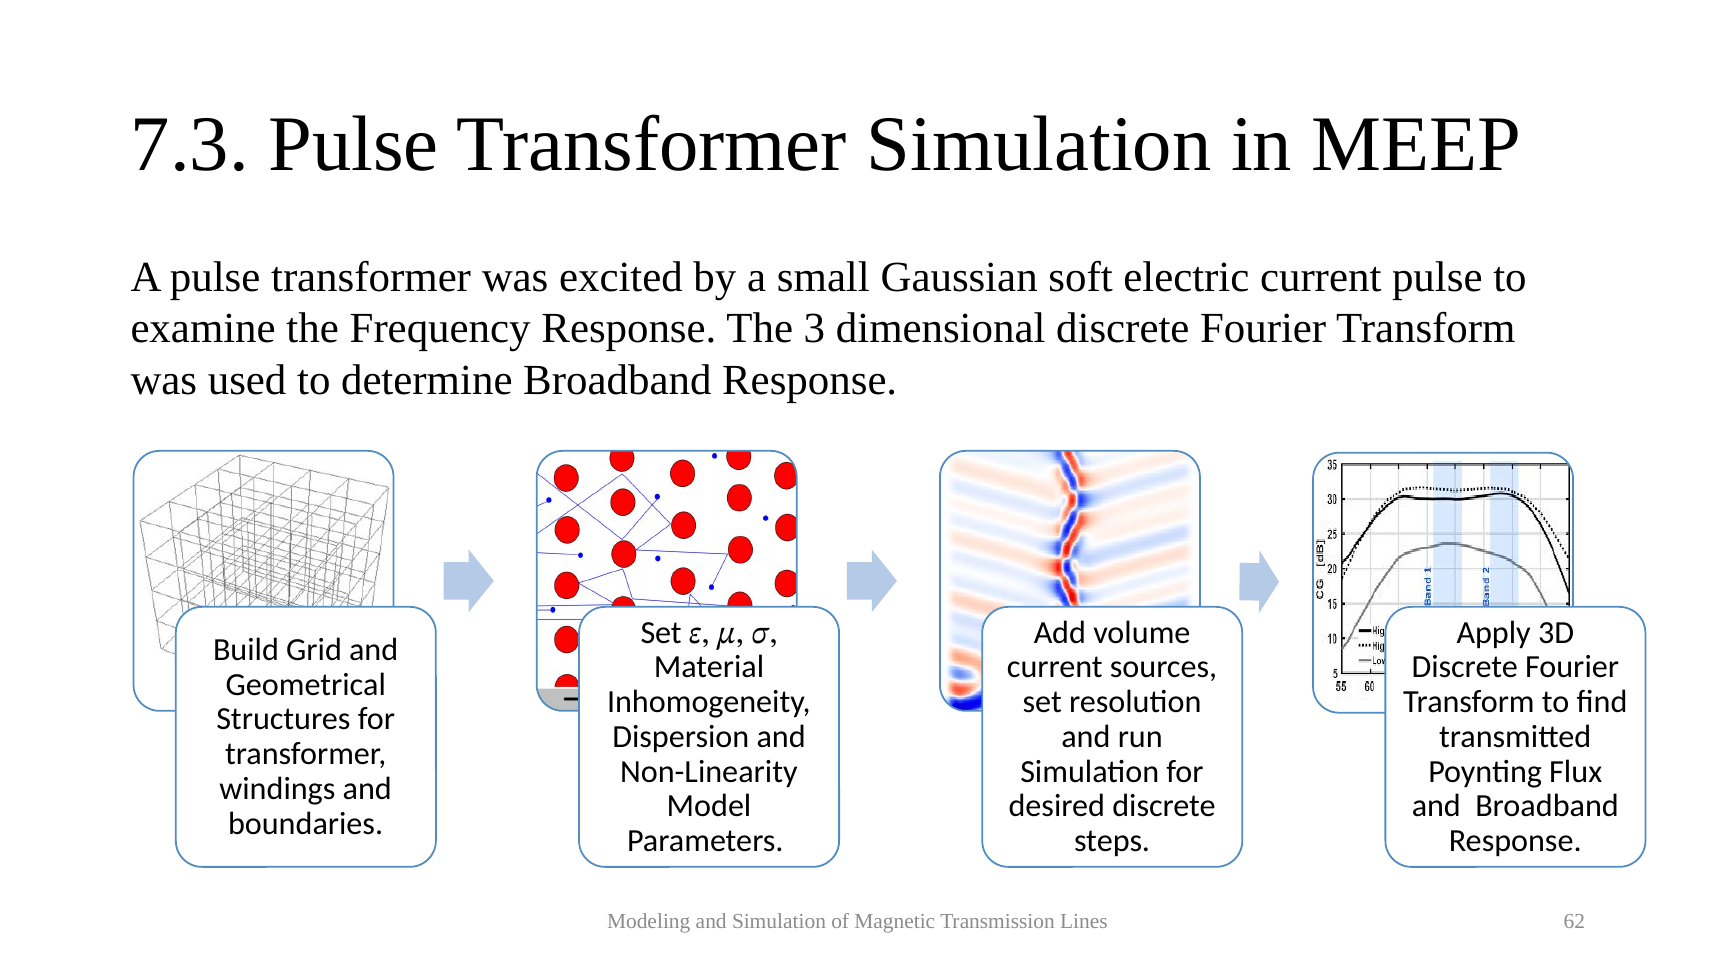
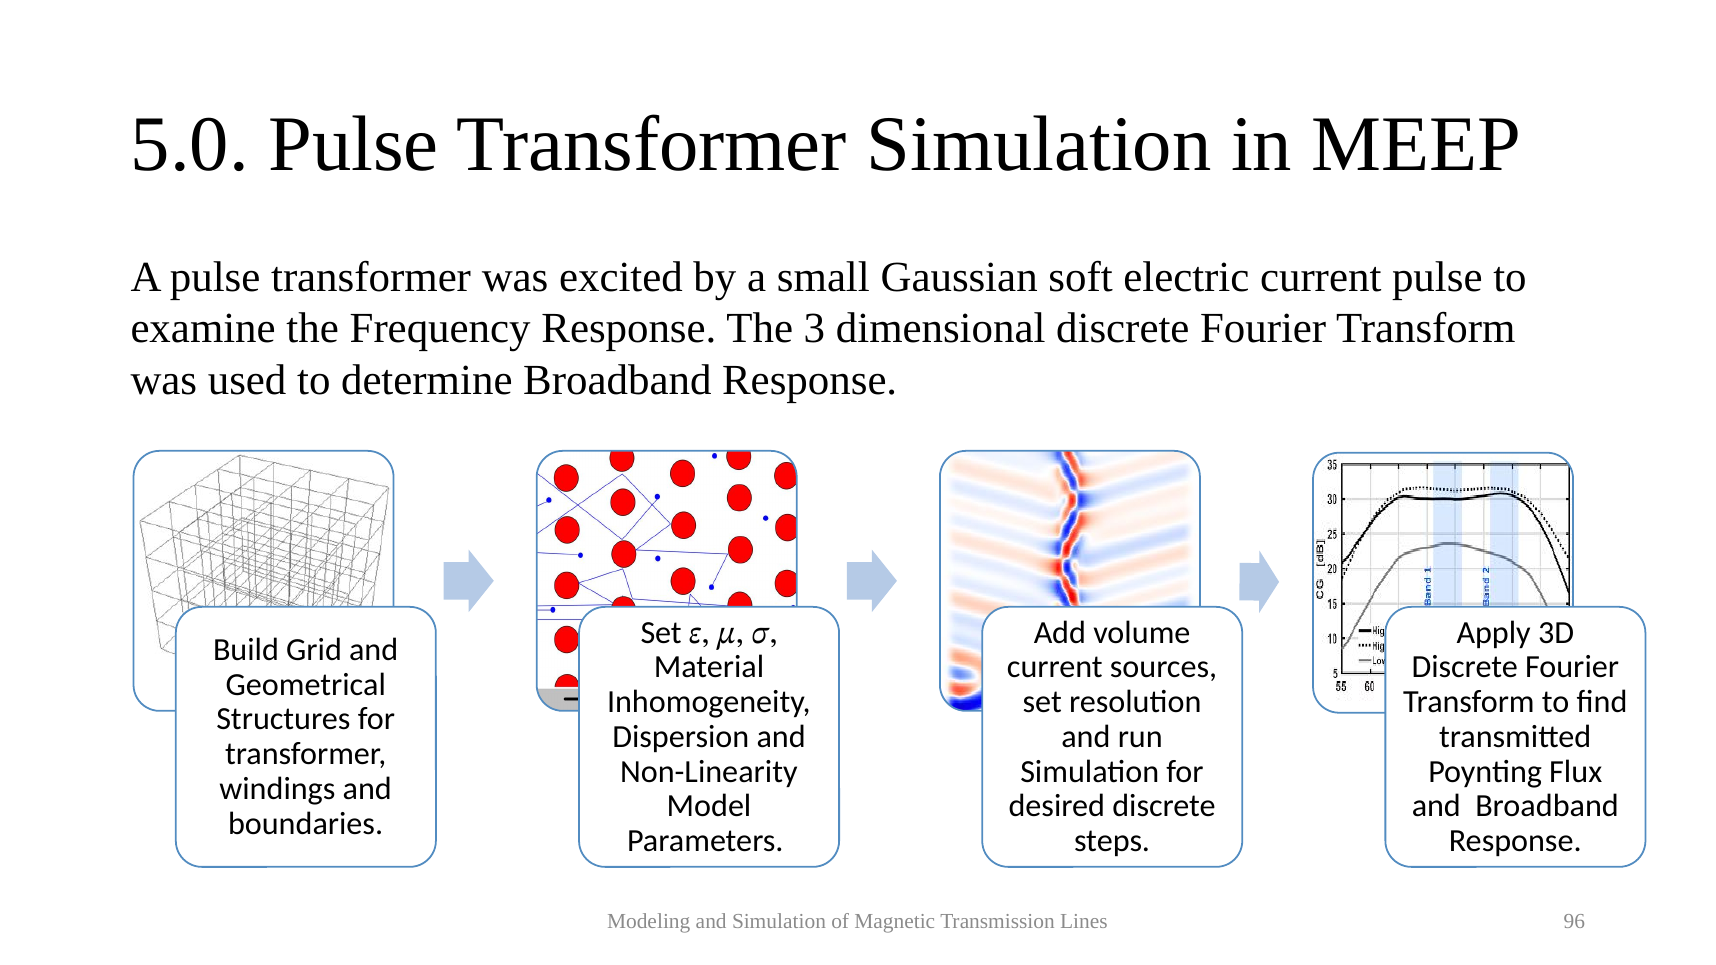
7.3: 7.3 -> 5.0
62: 62 -> 96
